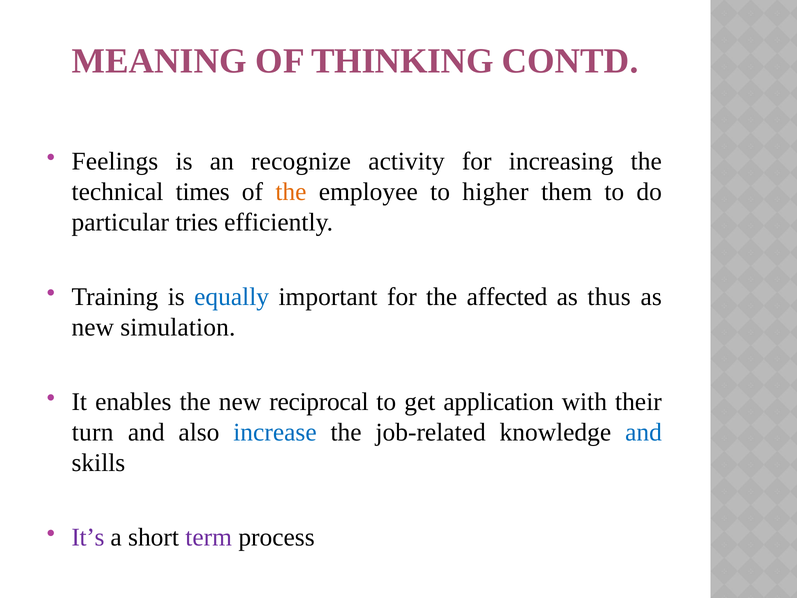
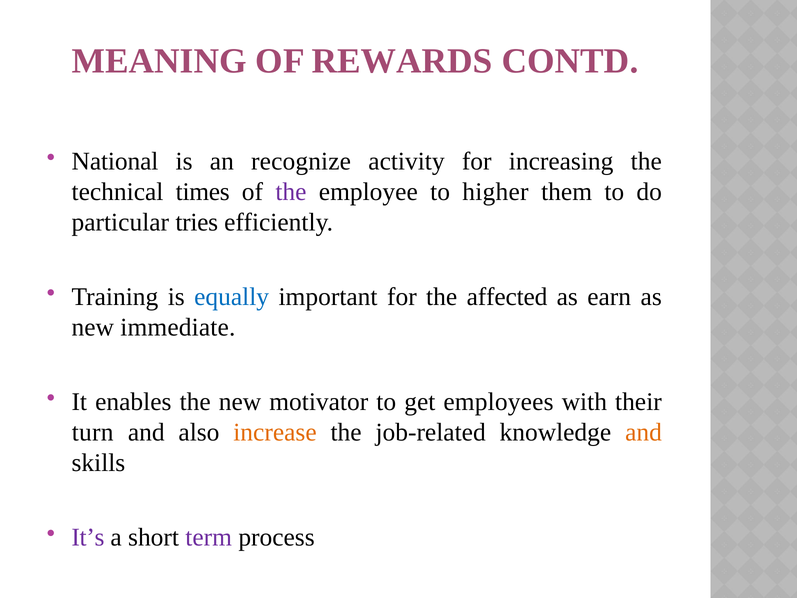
THINKING: THINKING -> REWARDS
Feelings: Feelings -> National
the at (291, 192) colour: orange -> purple
thus: thus -> earn
simulation: simulation -> immediate
reciprocal: reciprocal -> motivator
application: application -> employees
increase colour: blue -> orange
and at (644, 432) colour: blue -> orange
